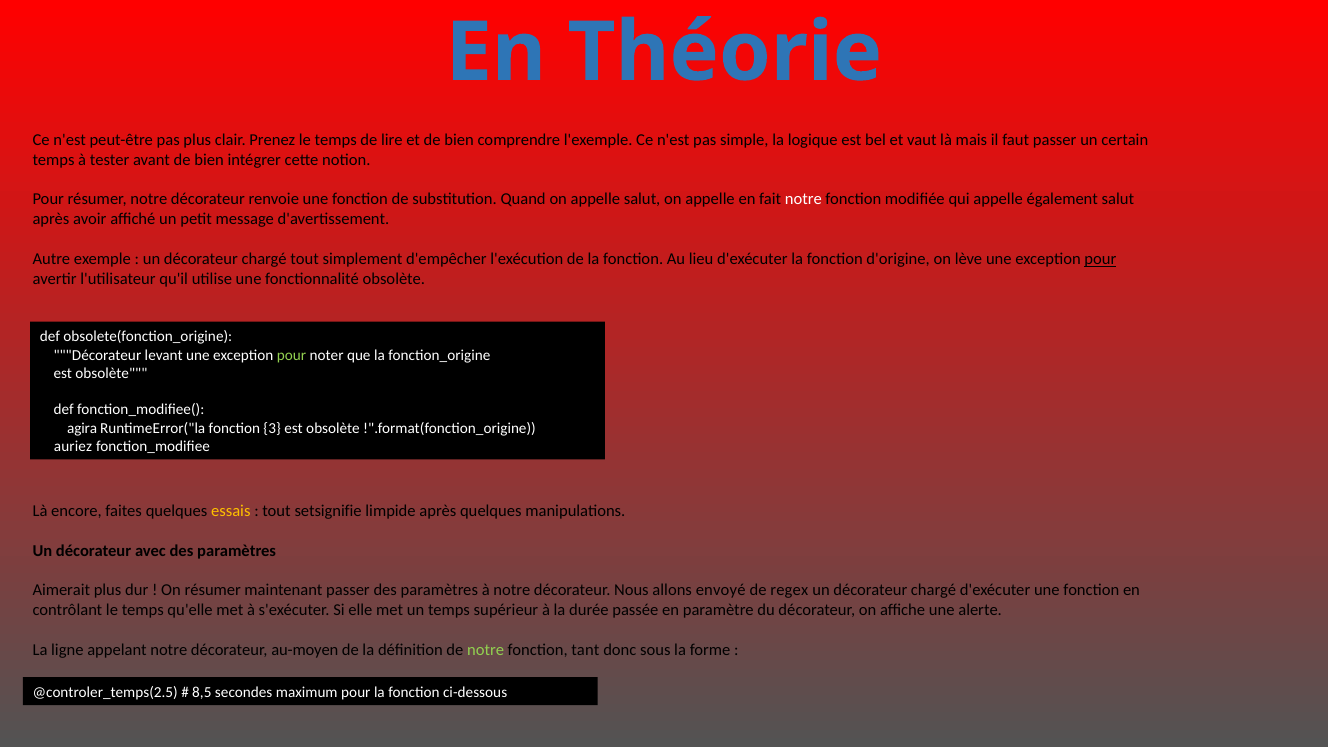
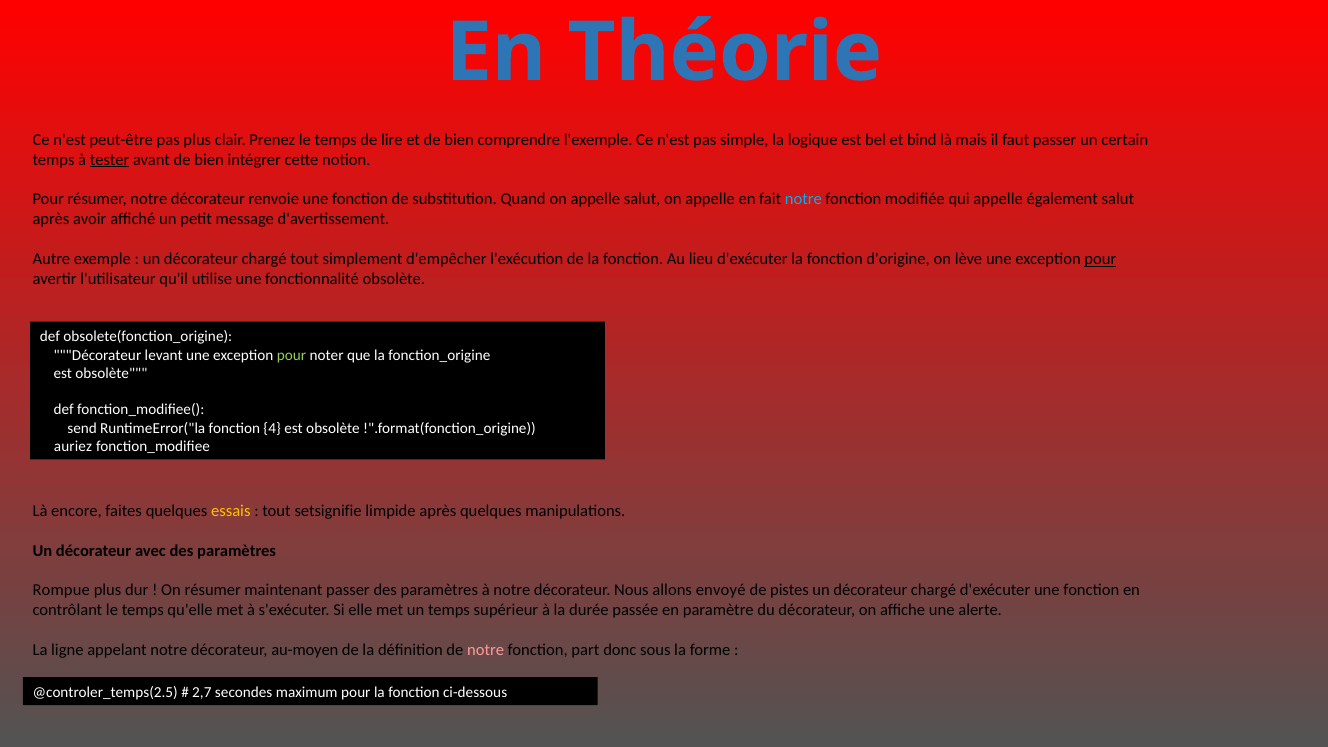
vaut: vaut -> bind
tester underline: none -> present
notre at (803, 199) colour: white -> light blue
agira: agira -> send
3: 3 -> 4
Aimerait: Aimerait -> Rompue
regex: regex -> pistes
notre at (486, 650) colour: light green -> pink
tant: tant -> part
8,5: 8,5 -> 2,7
